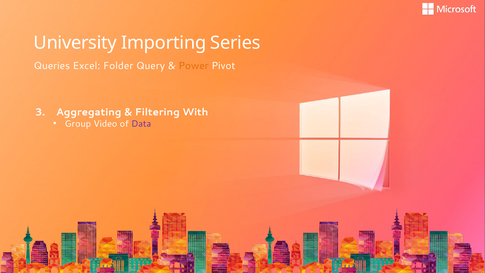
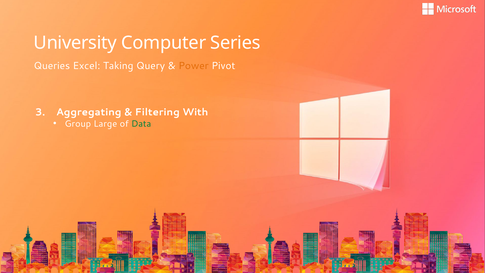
Importing: Importing -> Computer
Folder: Folder -> Taking
Video: Video -> Large
Data colour: purple -> green
